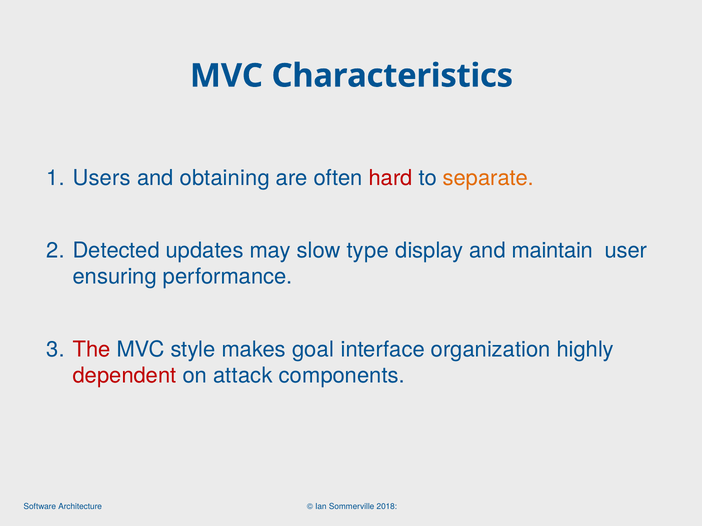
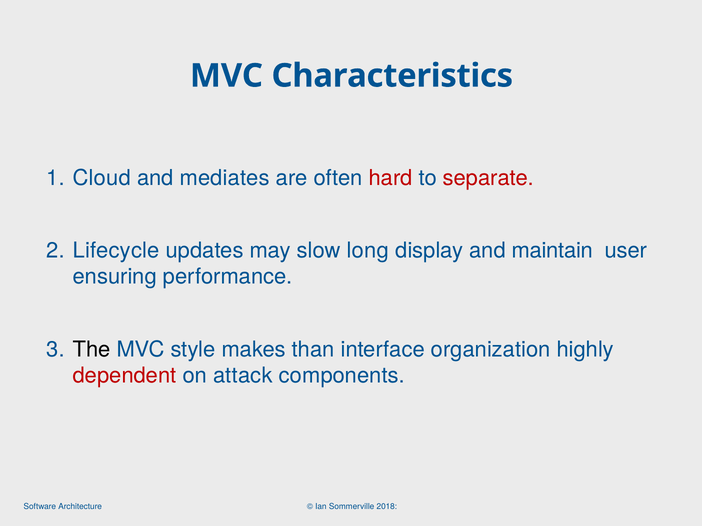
Users: Users -> Cloud
obtaining: obtaining -> mediates
separate colour: orange -> red
Detected: Detected -> Lifecycle
type: type -> long
The colour: red -> black
goal: goal -> than
